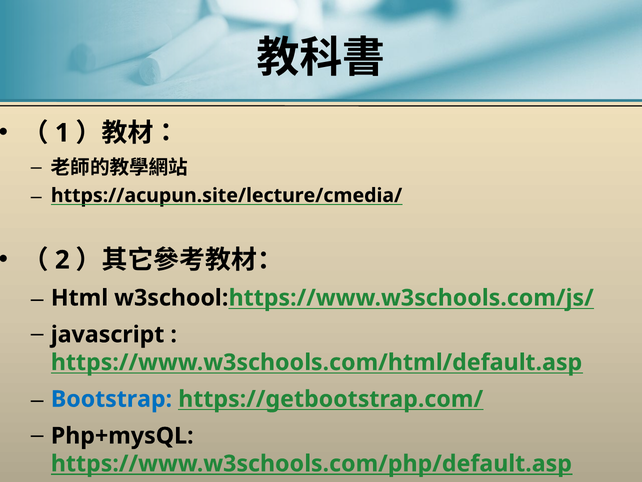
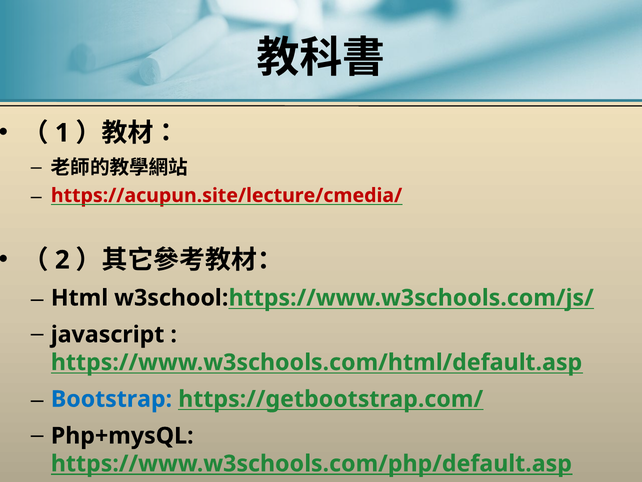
https://acupun.site/lecture/cmedia/ colour: black -> red
